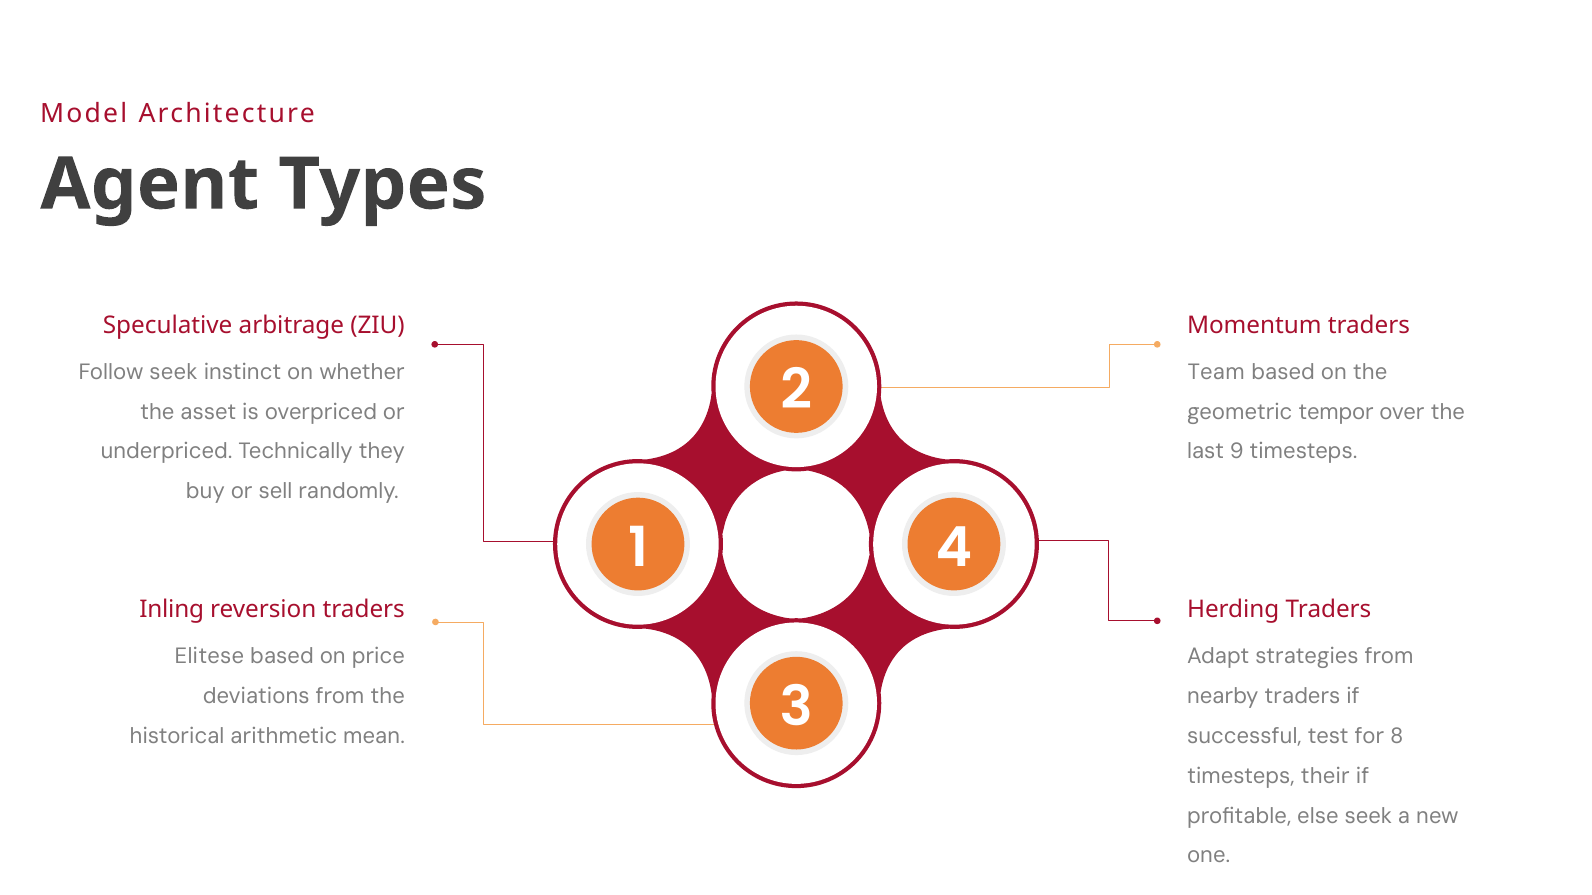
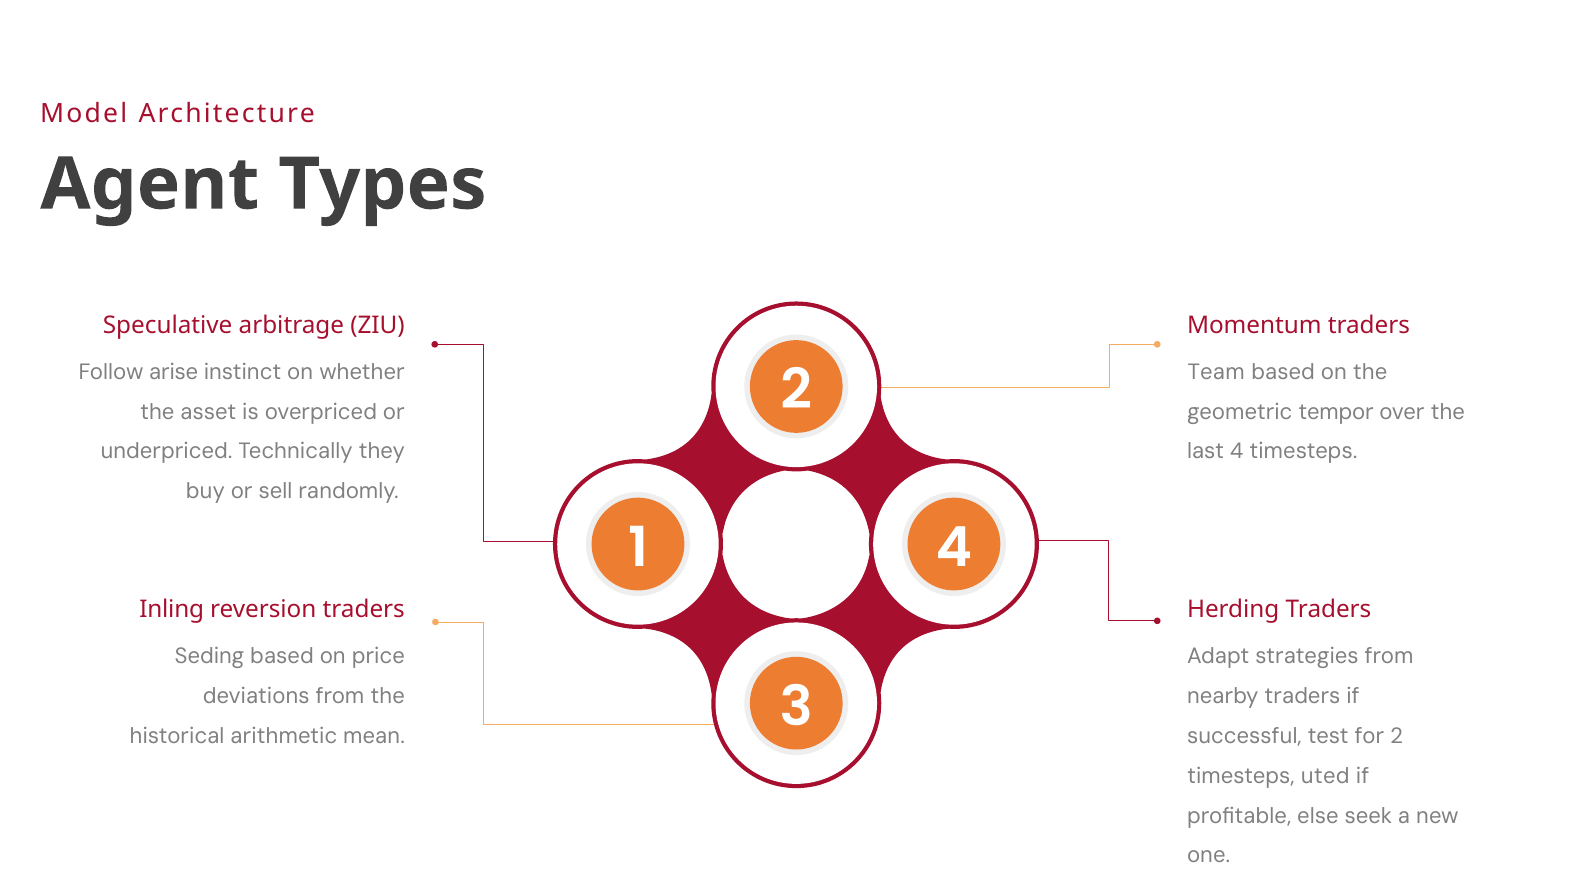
Follow seek: seek -> arise
last 9: 9 -> 4
Elitese: Elitese -> Seding
for 8: 8 -> 2
their: their -> uted
